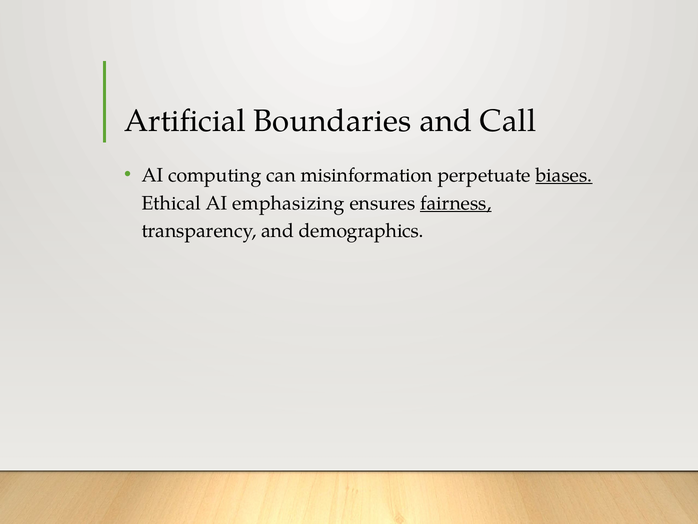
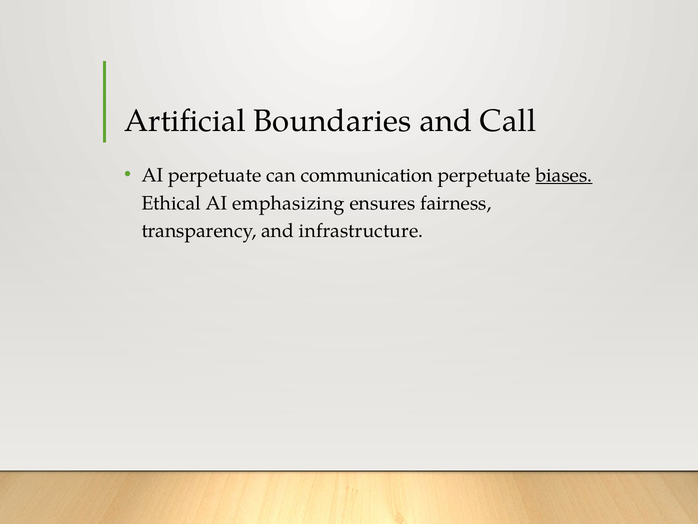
AI computing: computing -> perpetuate
misinformation: misinformation -> communication
fairness underline: present -> none
demographics: demographics -> infrastructure
